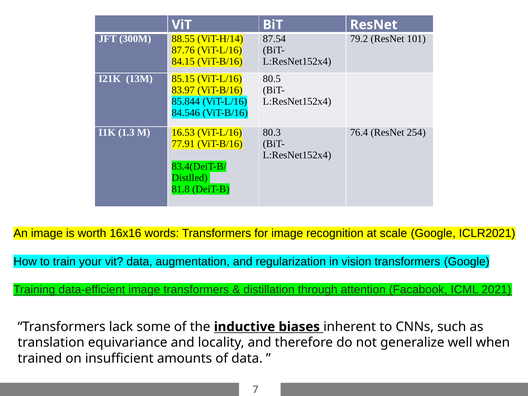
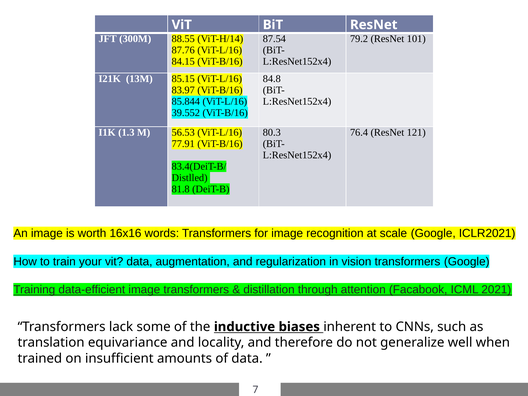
80.5: 80.5 -> 84.8
84.546: 84.546 -> 39.552
16.53: 16.53 -> 56.53
254: 254 -> 121
